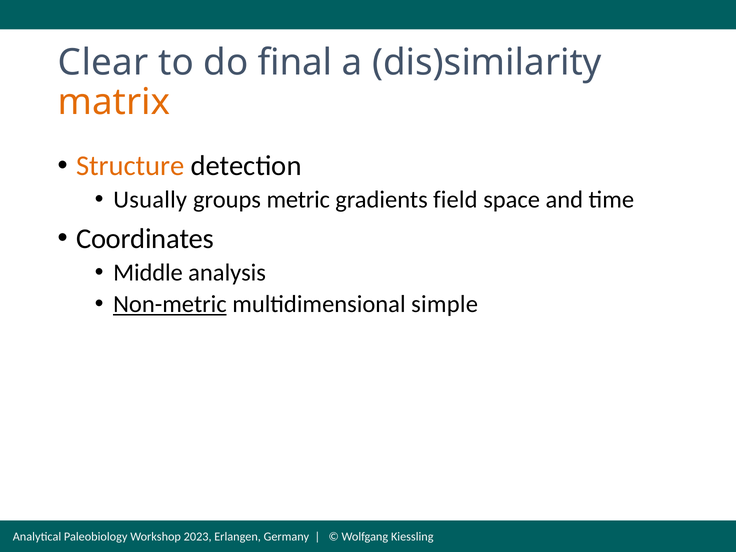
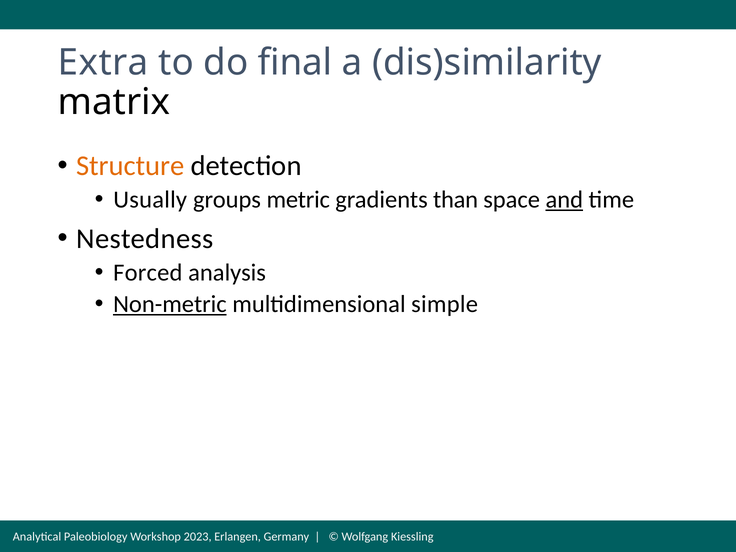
Clear: Clear -> Extra
matrix colour: orange -> black
field: field -> than
and underline: none -> present
Coordinates: Coordinates -> Nestedness
Middle: Middle -> Forced
